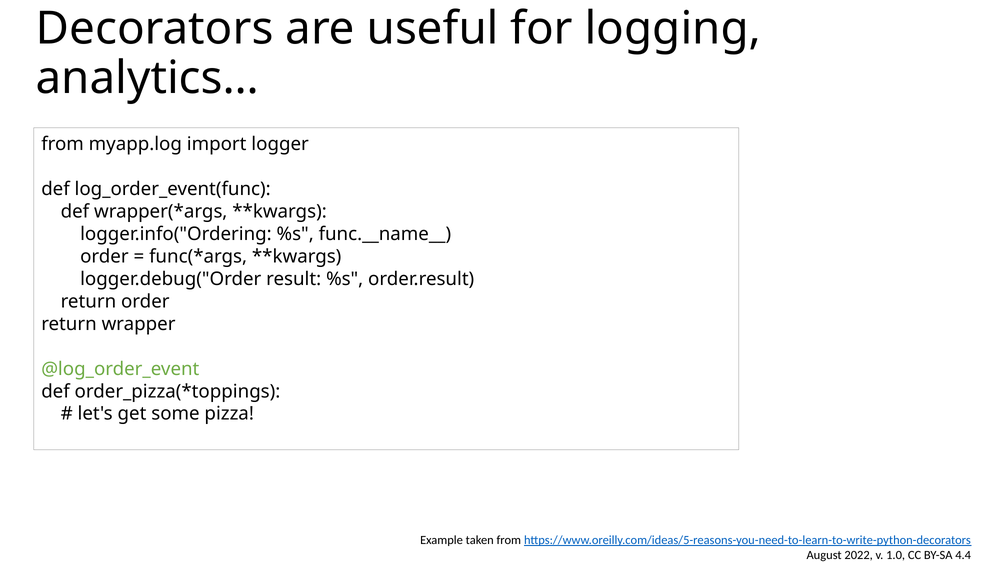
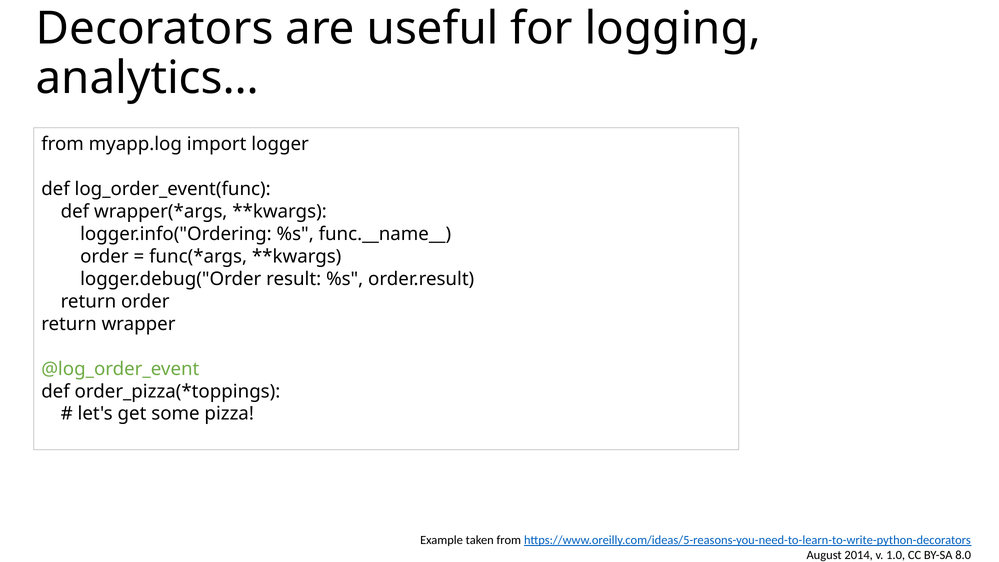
2022: 2022 -> 2014
4.4: 4.4 -> 8.0
